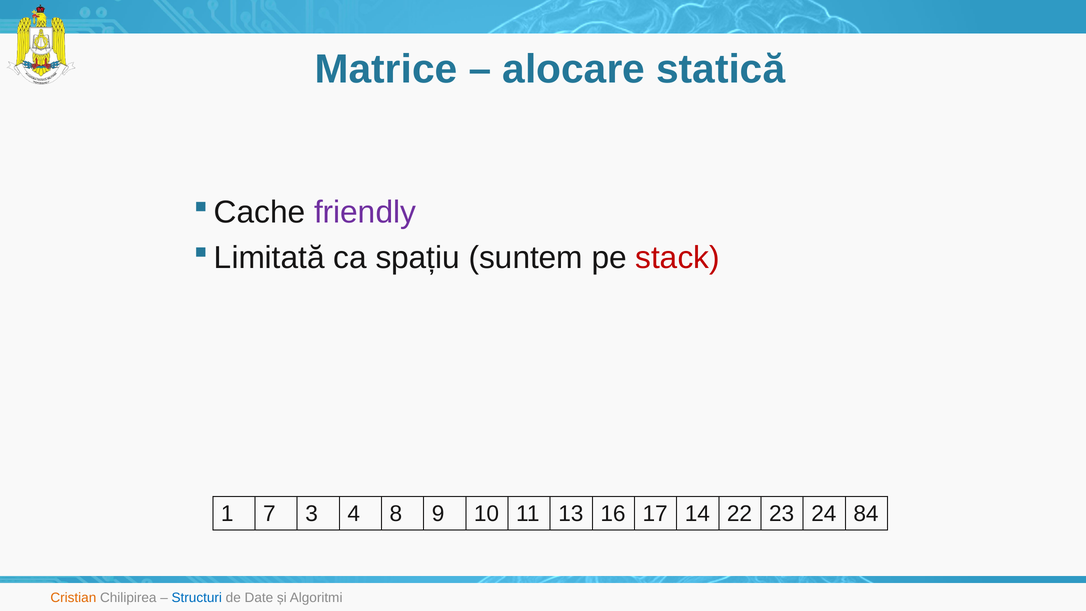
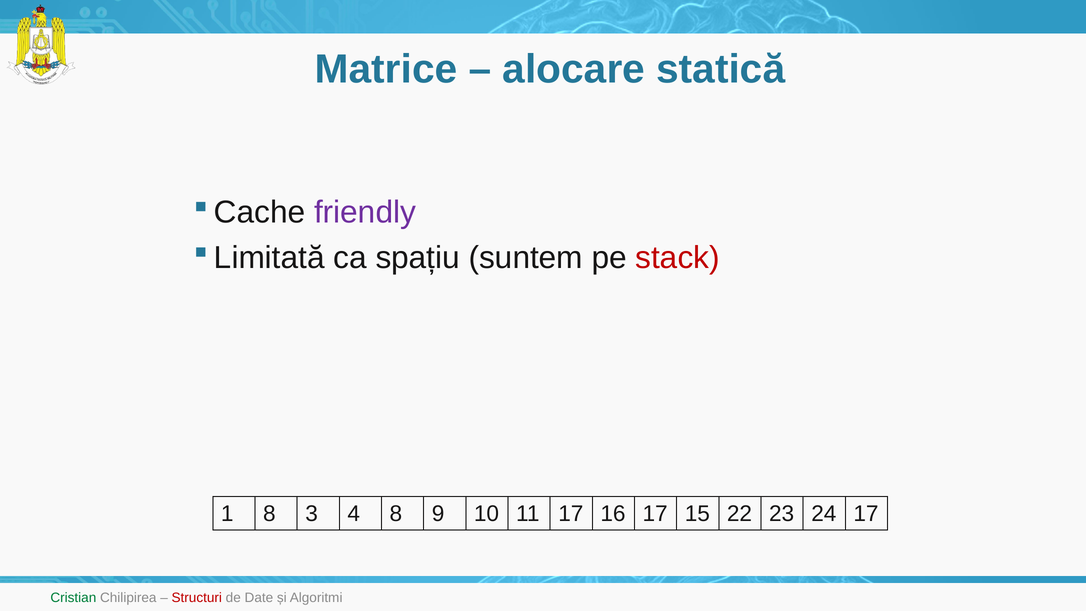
1 7: 7 -> 8
11 13: 13 -> 17
14: 14 -> 15
24 84: 84 -> 17
Cristian colour: orange -> green
Structuri colour: blue -> red
